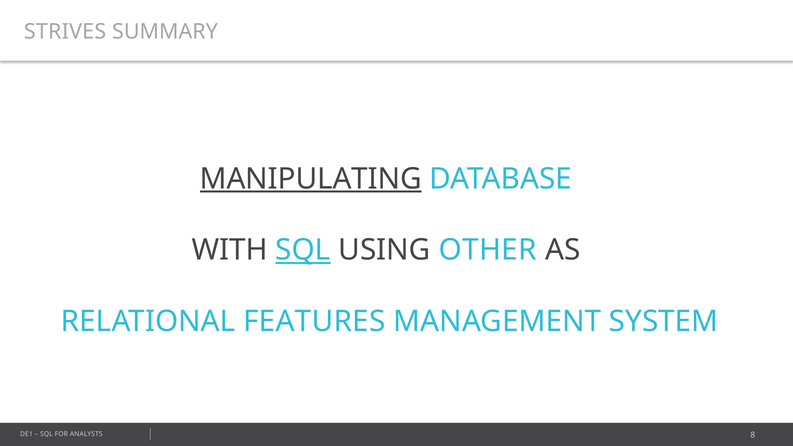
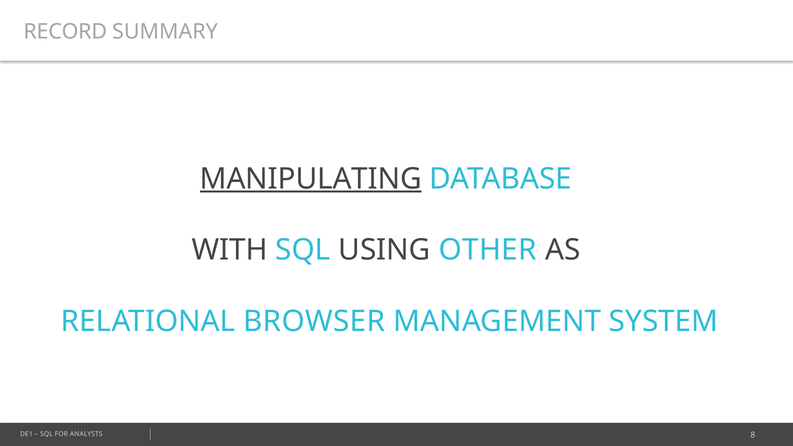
STRIVES: STRIVES -> RECORD
SQL at (303, 250) underline: present -> none
FEATURES: FEATURES -> BROWSER
